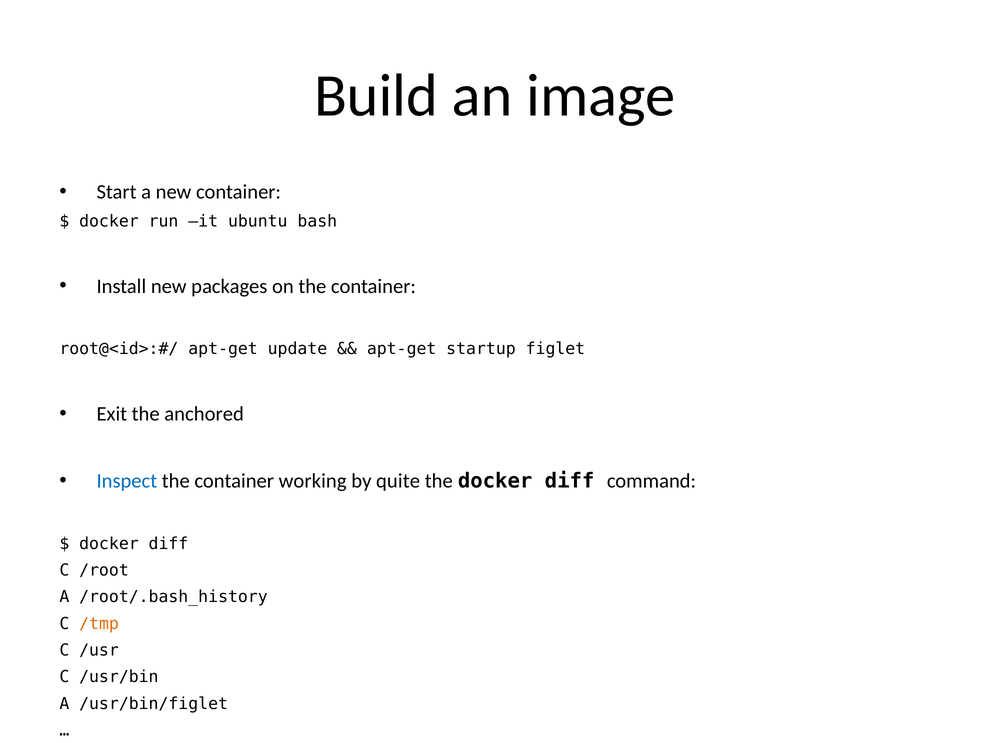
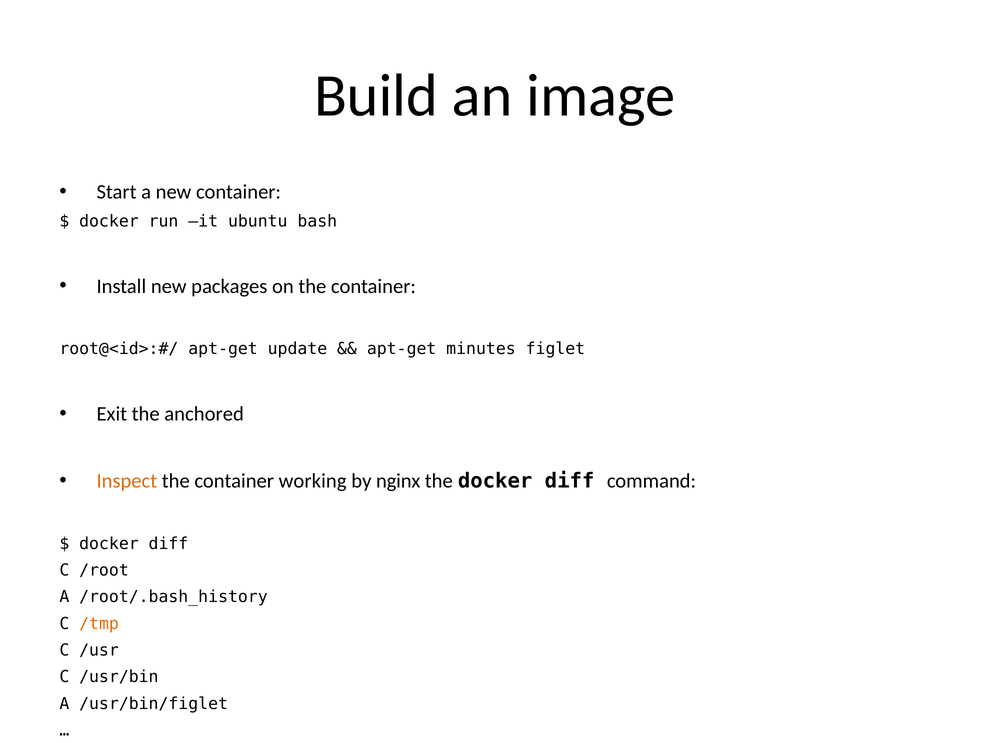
startup: startup -> minutes
Inspect colour: blue -> orange
quite: quite -> nginx
